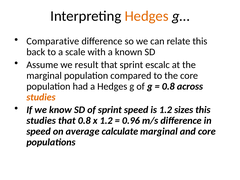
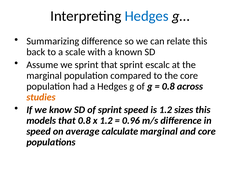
Hedges at (147, 16) colour: orange -> blue
Comparative: Comparative -> Summarizing
we result: result -> sprint
studies at (41, 121): studies -> models
